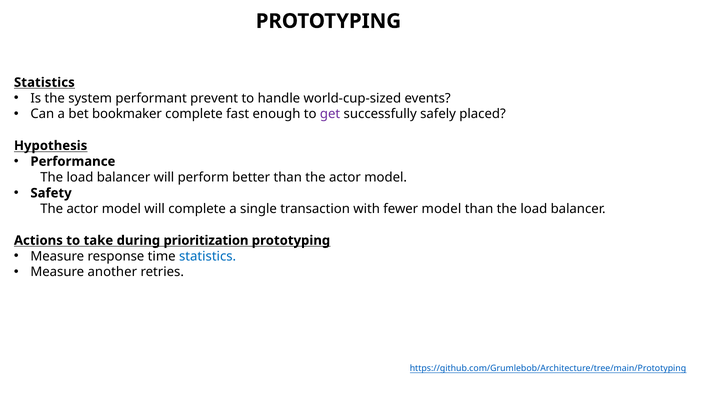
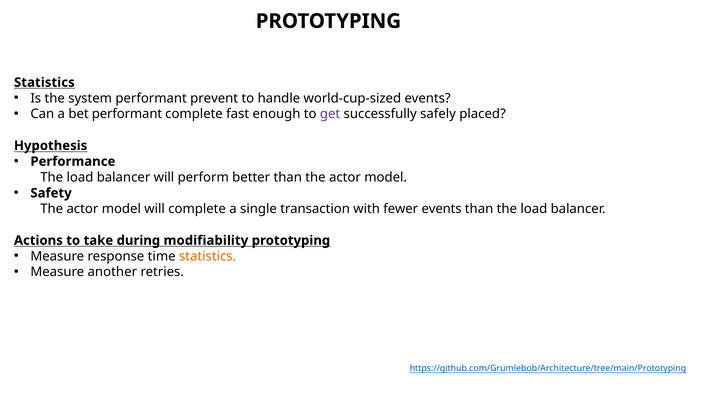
bet bookmaker: bookmaker -> performant
fewer model: model -> events
prioritization: prioritization -> modifiability
statistics at (208, 256) colour: blue -> orange
